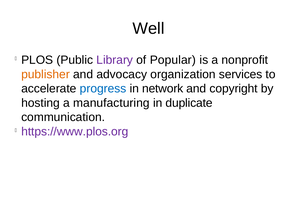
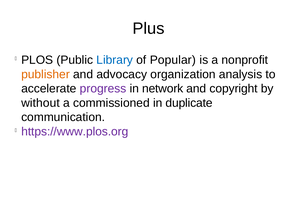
Well: Well -> Plus
Library colour: purple -> blue
services: services -> analysis
progress colour: blue -> purple
hosting: hosting -> without
manufacturing: manufacturing -> commissioned
